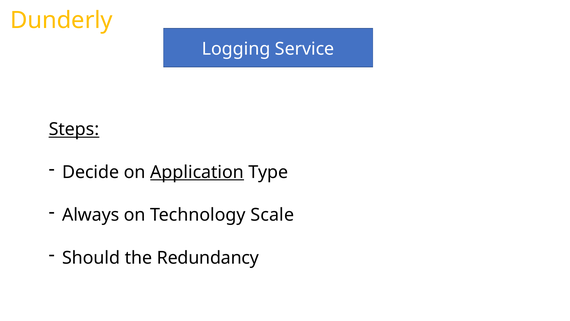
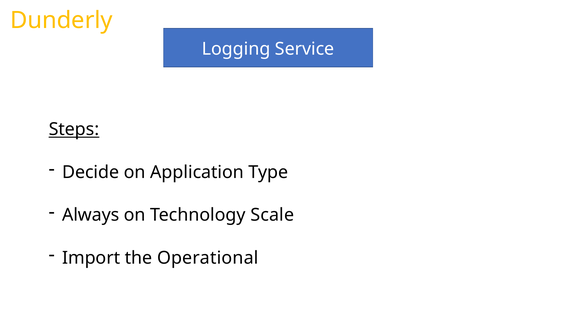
Application underline: present -> none
Should: Should -> Import
Redundancy: Redundancy -> Operational
